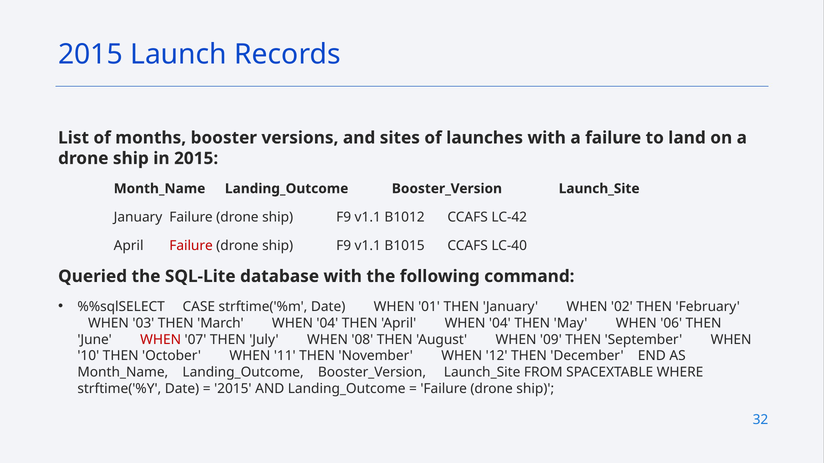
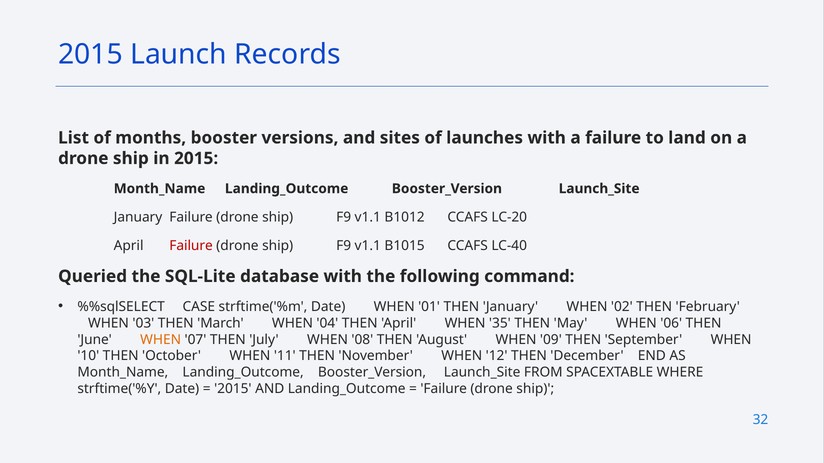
LC-42: LC-42 -> LC-20
April WHEN 04: 04 -> 35
WHEN at (161, 340) colour: red -> orange
